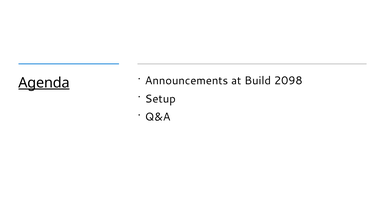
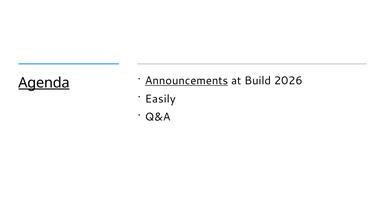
Announcements underline: none -> present
2098: 2098 -> 2026
Setup: Setup -> Easily
